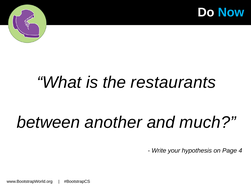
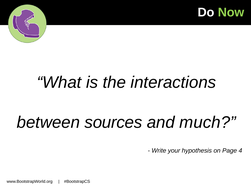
Now colour: light blue -> light green
restaurants: restaurants -> interactions
another: another -> sources
